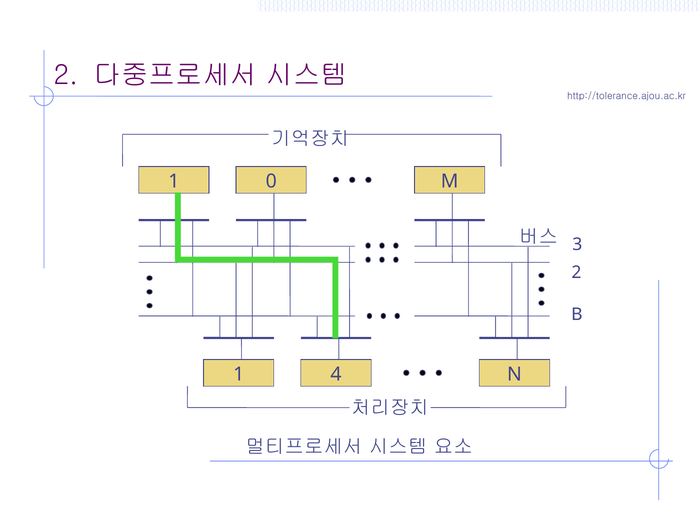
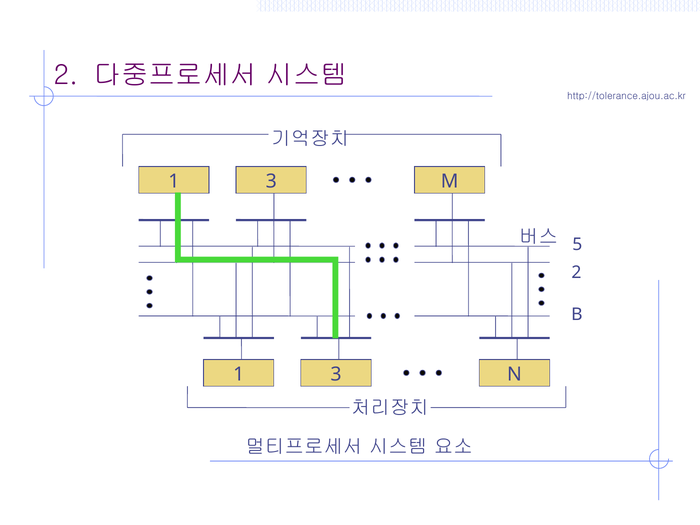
0 at (271, 181): 0 -> 3
3: 3 -> 5
4 at (336, 374): 4 -> 3
